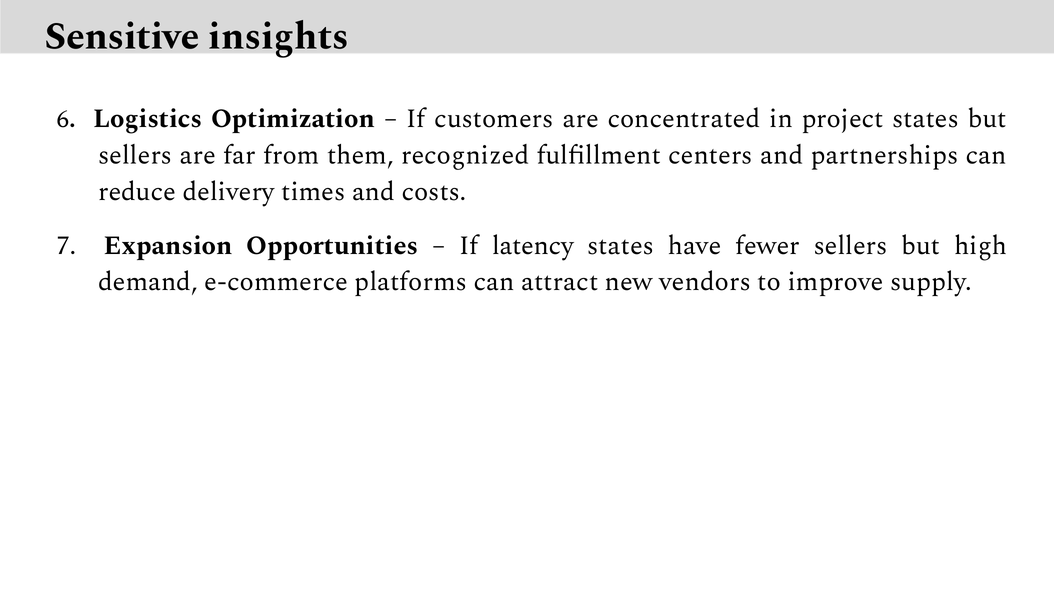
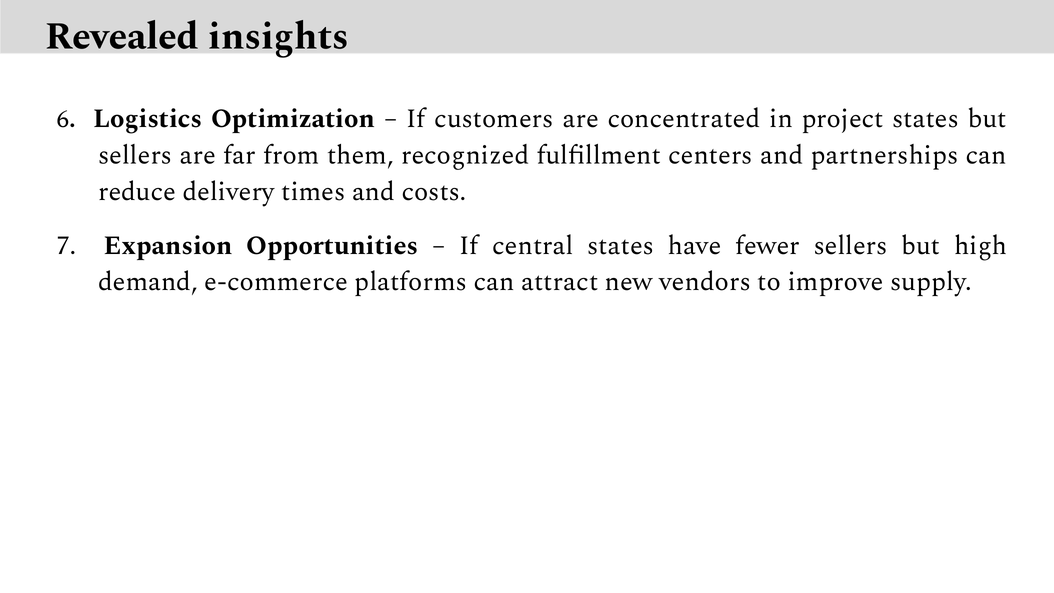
Sensitive: Sensitive -> Revealed
latency: latency -> central
